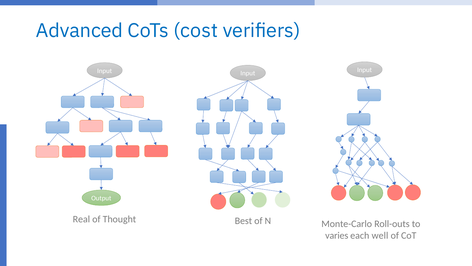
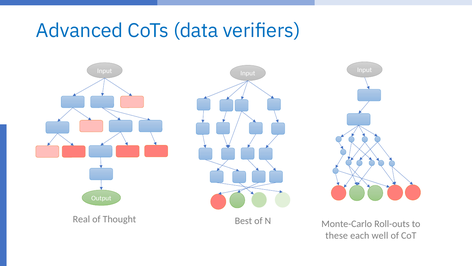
cost: cost -> data
varies: varies -> these
